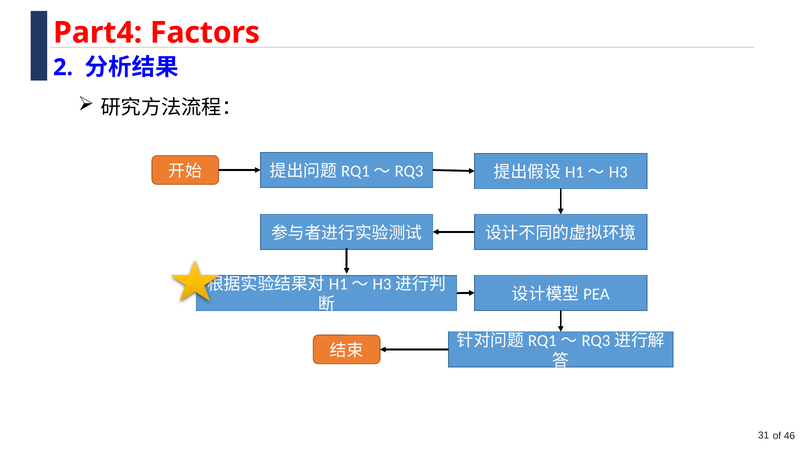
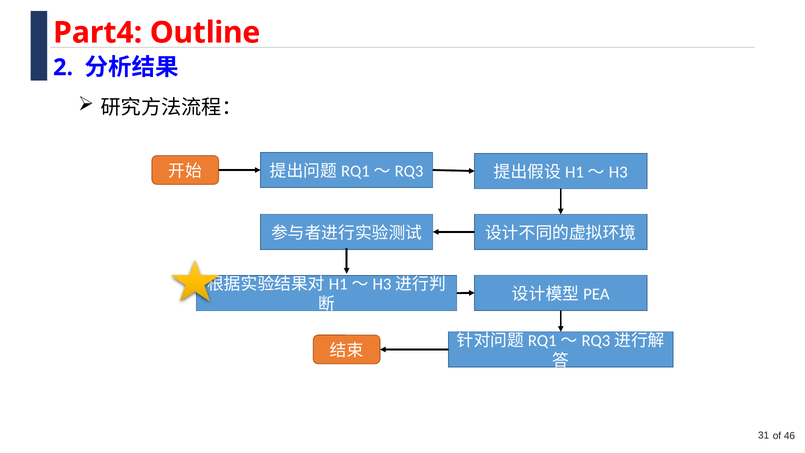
Factors: Factors -> Outline
